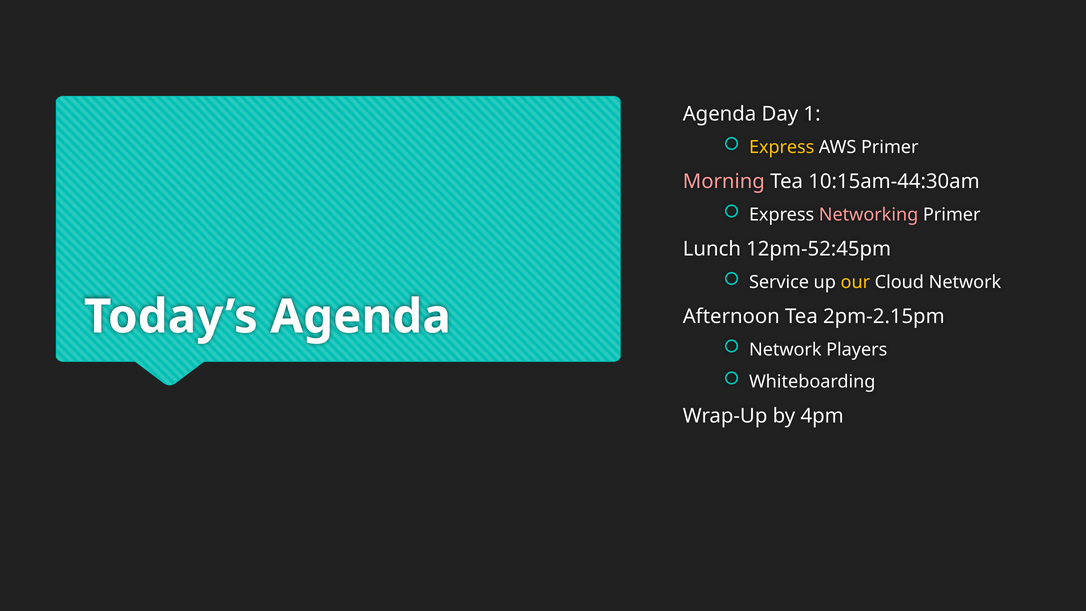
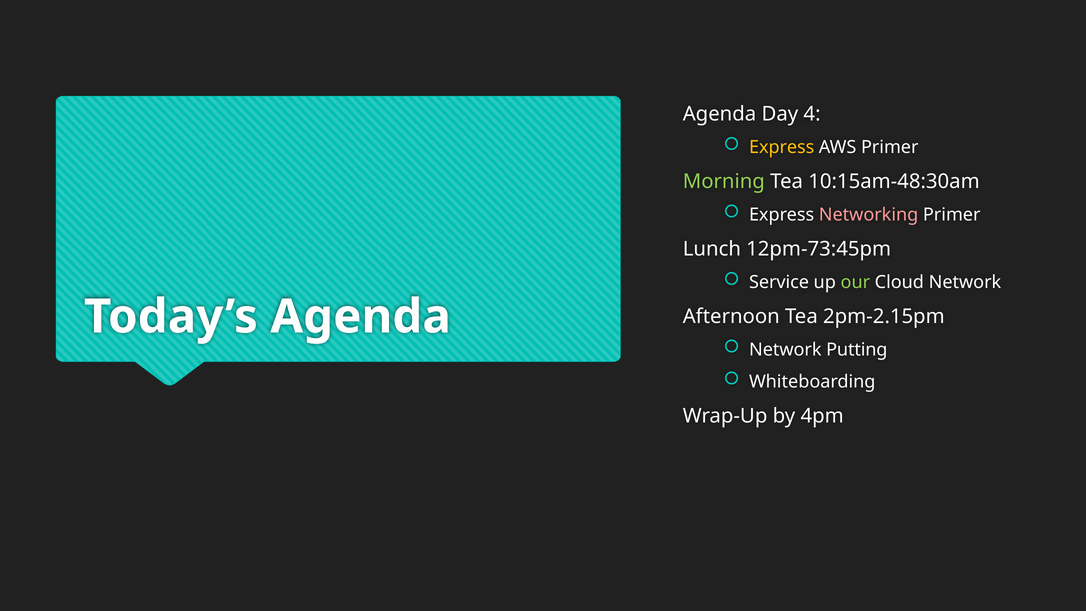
1: 1 -> 4
Morning colour: pink -> light green
10:15am-44:30am: 10:15am-44:30am -> 10:15am-48:30am
12pm-52:45pm: 12pm-52:45pm -> 12pm-73:45pm
our colour: yellow -> light green
Players: Players -> Putting
